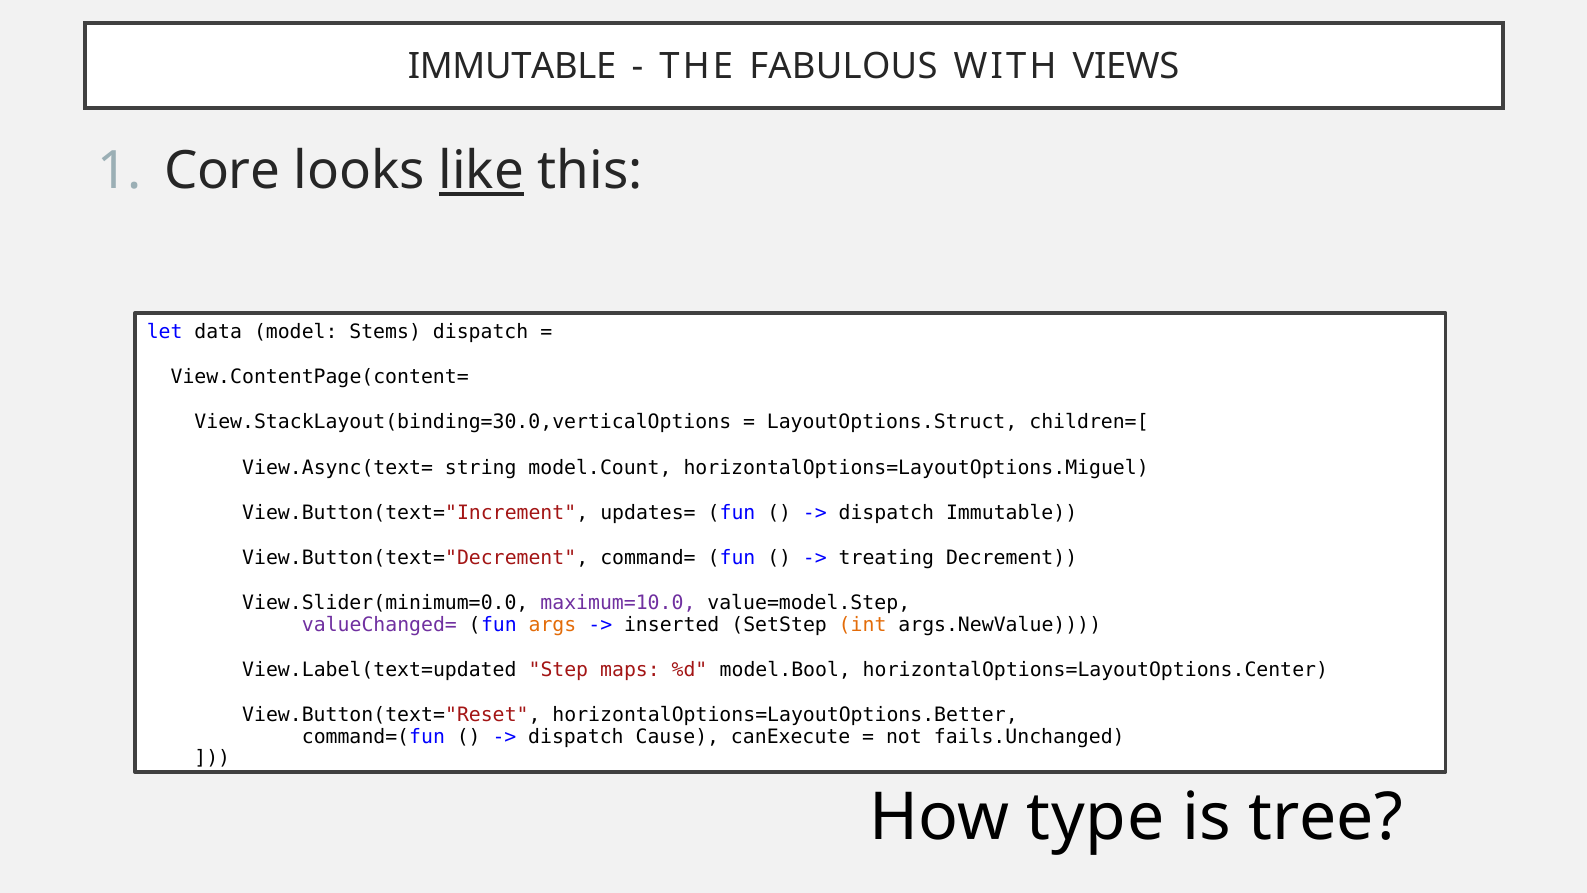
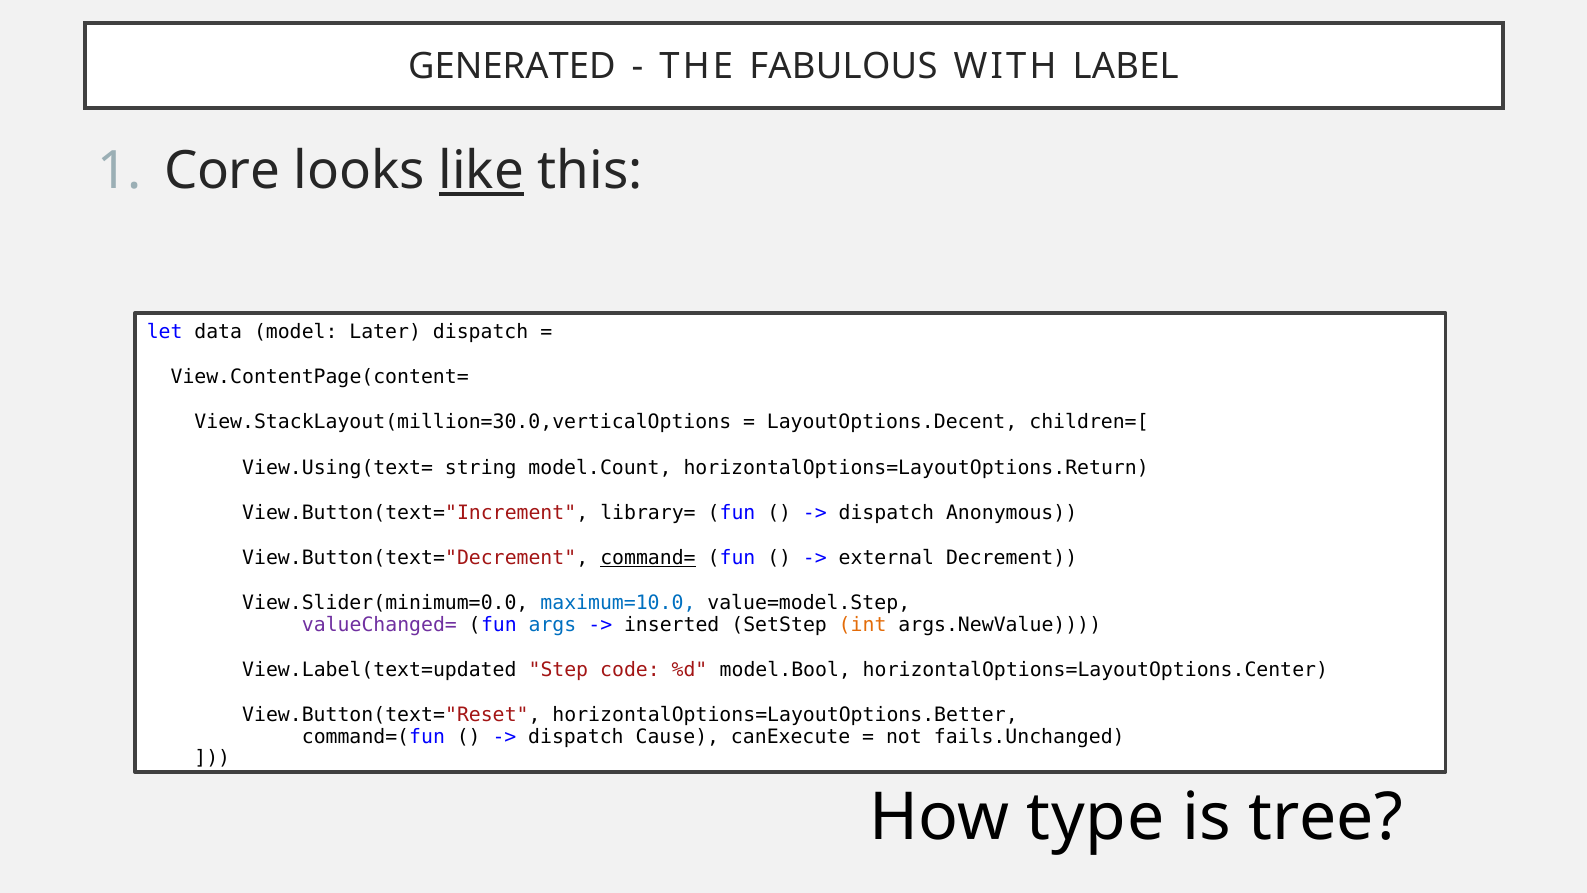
IMMUTABLE at (512, 66): IMMUTABLE -> GENERATED
VIEWS: VIEWS -> LABEL
Stems: Stems -> Later
View.StackLayout(binding=30.0,verticalOptions: View.StackLayout(binding=30.0,verticalOptions -> View.StackLayout(million=30.0,verticalOptions
LayoutOptions.Struct: LayoutOptions.Struct -> LayoutOptions.Decent
View.Async(text=: View.Async(text= -> View.Using(text=
horizontalOptions=LayoutOptions.Miguel: horizontalOptions=LayoutOptions.Miguel -> horizontalOptions=LayoutOptions.Return
updates=: updates= -> library=
dispatch Immutable: Immutable -> Anonymous
command= underline: none -> present
treating: treating -> external
maximum=10.0 colour: purple -> blue
args colour: orange -> blue
maps: maps -> code
